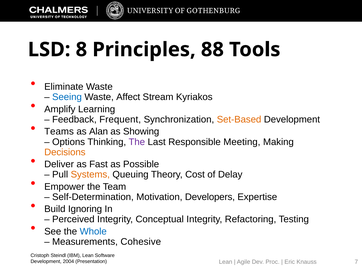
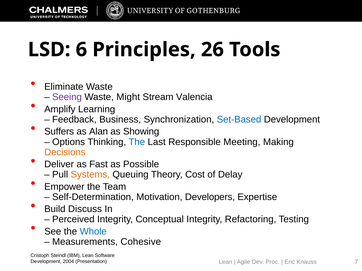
8: 8 -> 6
88: 88 -> 26
Seeing colour: blue -> purple
Affect: Affect -> Might
Kyriakos: Kyriakos -> Valencia
Frequent: Frequent -> Business
Set-Based colour: orange -> blue
Teams: Teams -> Suffers
The at (137, 142) colour: purple -> blue
Ignoring: Ignoring -> Discuss
